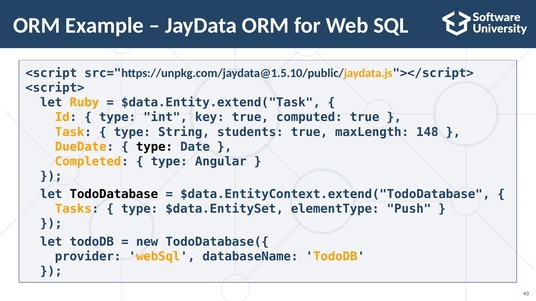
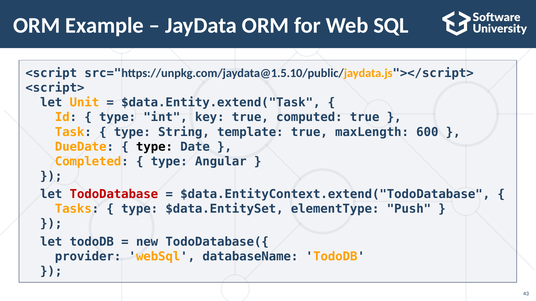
Ruby: Ruby -> Unit
students: students -> template
148: 148 -> 600
TodoDatabase colour: black -> red
